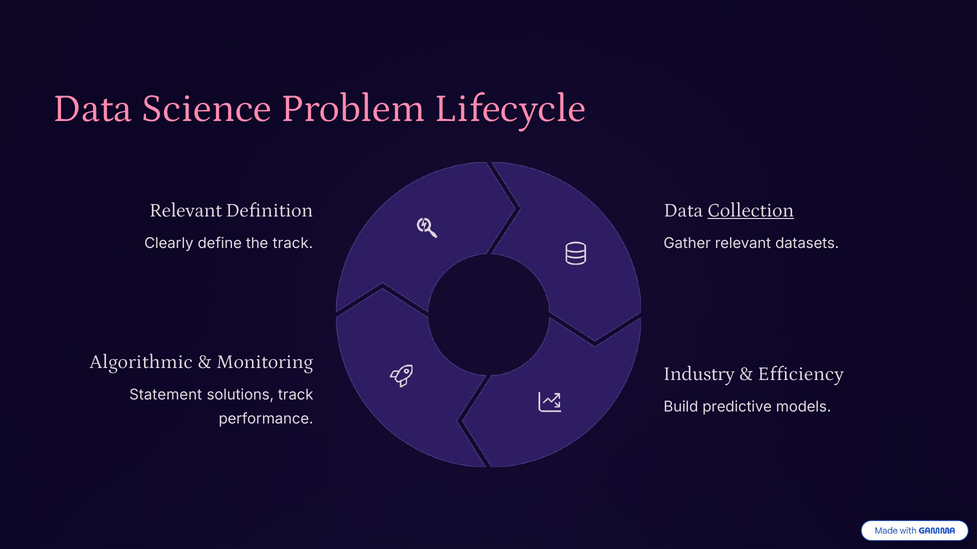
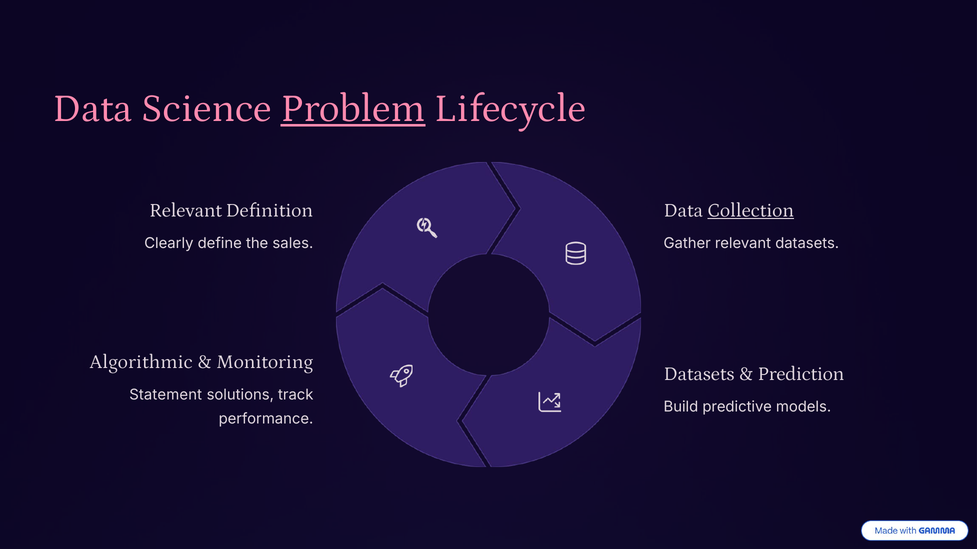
Problem underline: none -> present
the track: track -> sales
Industry at (699, 374): Industry -> Datasets
Efficiency: Efficiency -> Prediction
